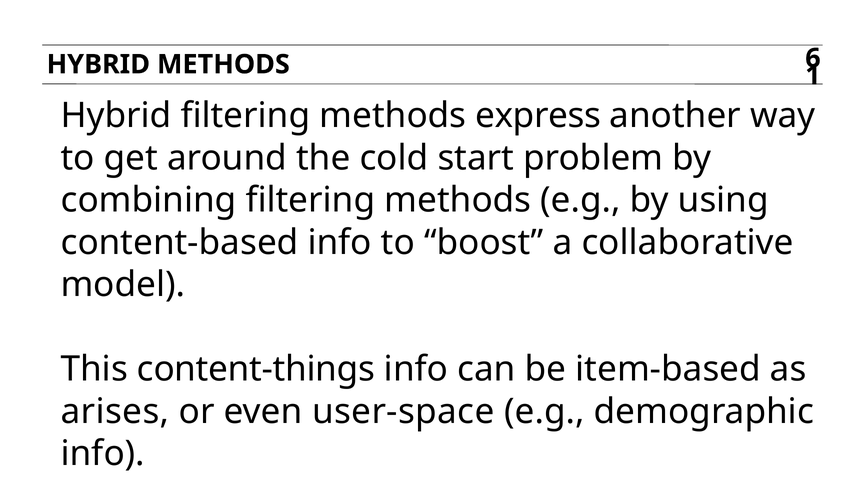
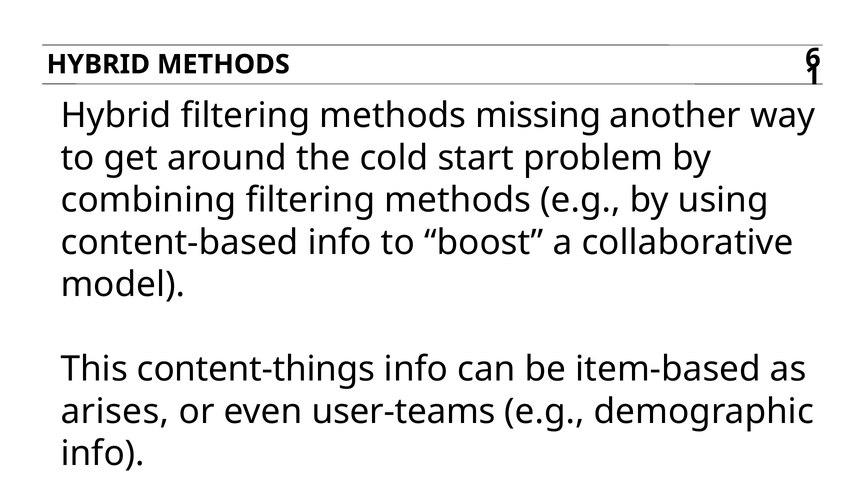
express: express -> missing
user-space: user-space -> user-teams
